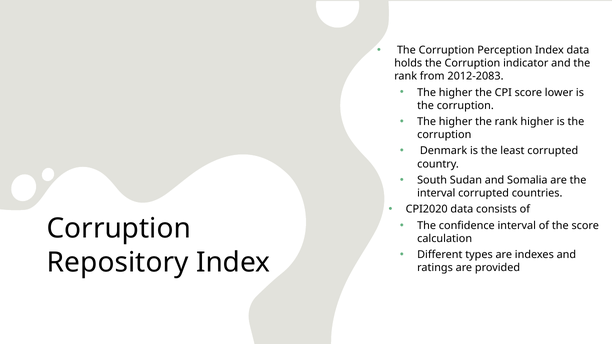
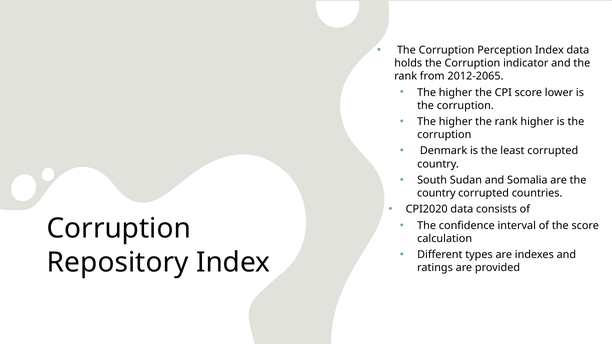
2012-2083: 2012-2083 -> 2012-2065
interval at (436, 193): interval -> country
